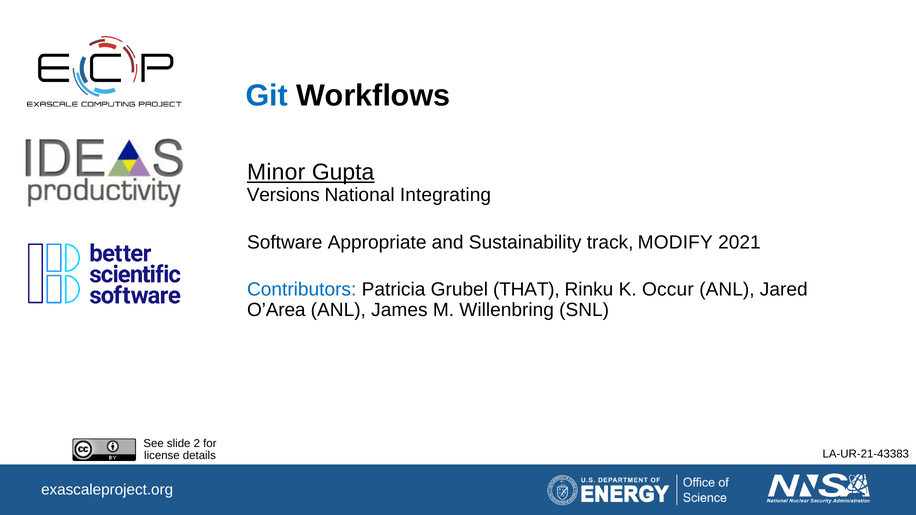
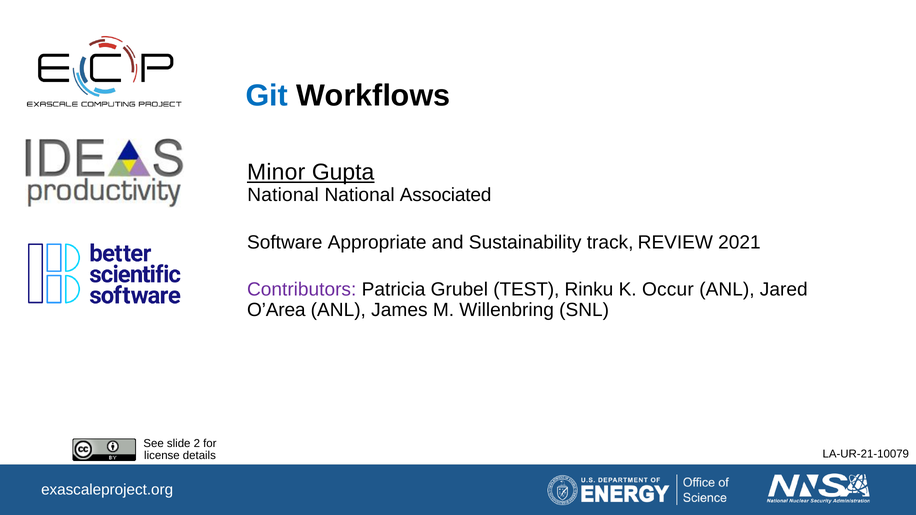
Versions at (283, 195): Versions -> National
Integrating: Integrating -> Associated
MODIFY: MODIFY -> REVIEW
Contributors colour: blue -> purple
THAT: THAT -> TEST
LA-UR-21-43383: LA-UR-21-43383 -> LA-UR-21-10079
